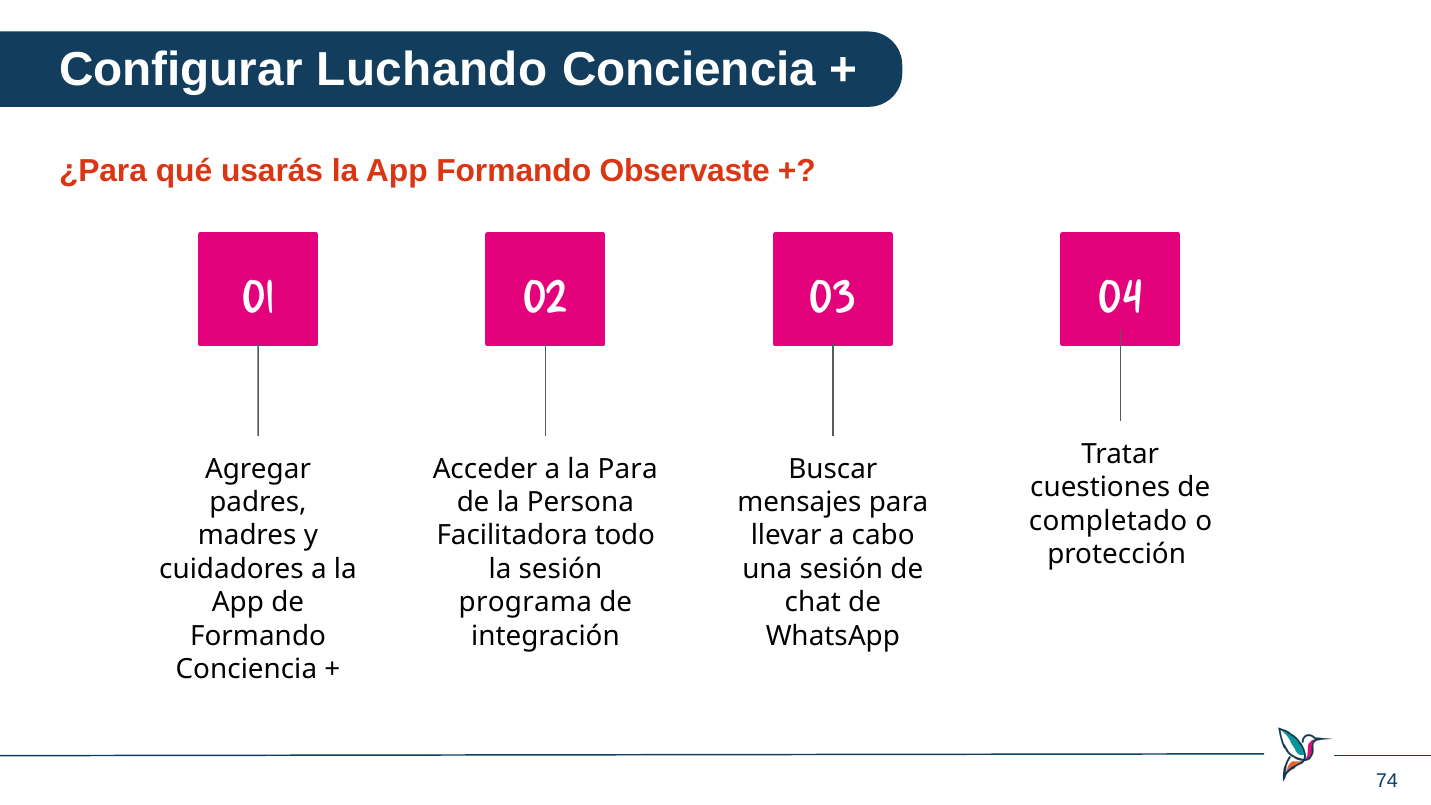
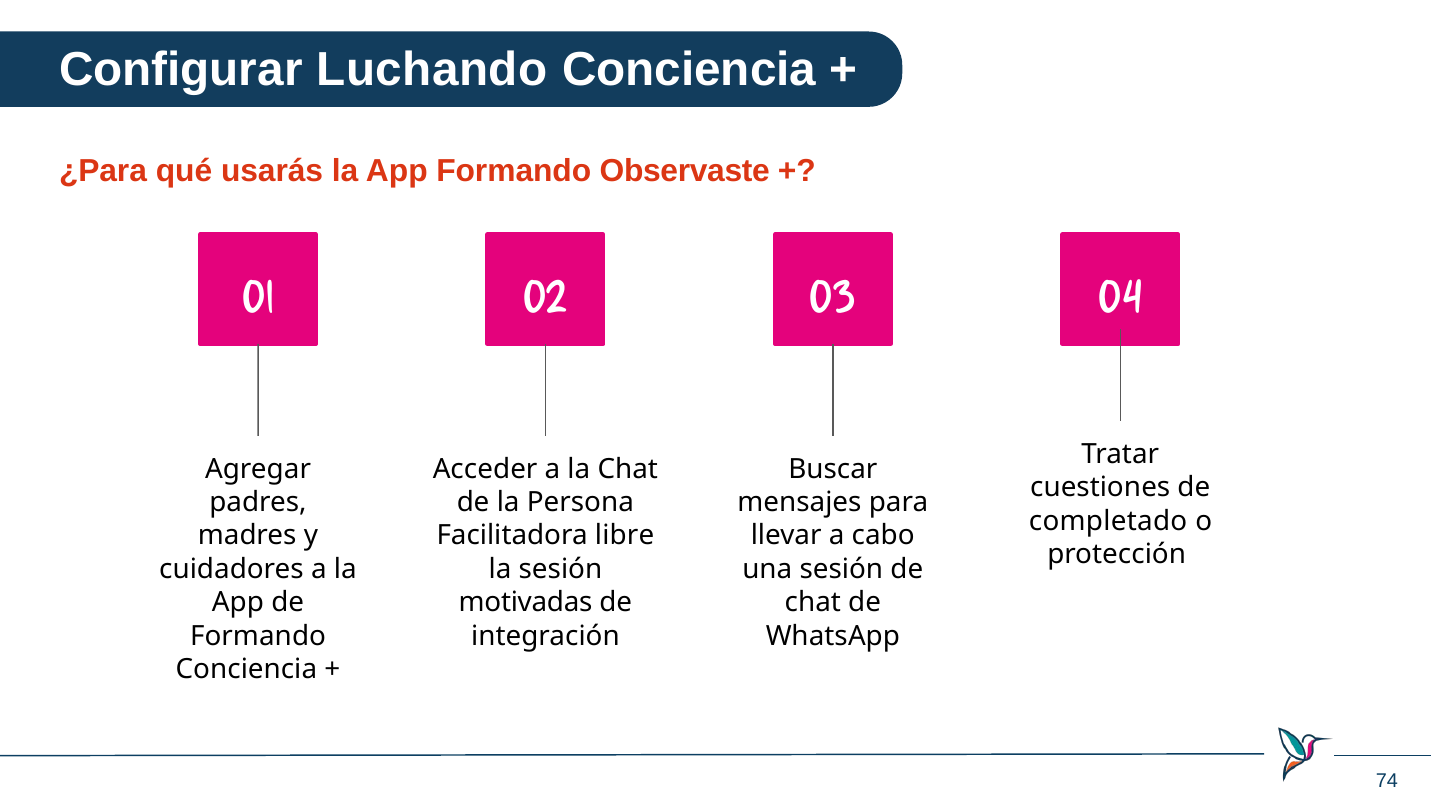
la Para: Para -> Chat
todo: todo -> libre
programa: programa -> motivadas
